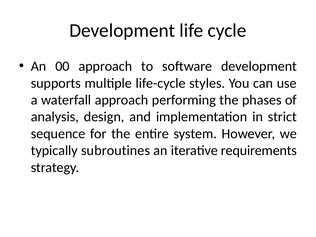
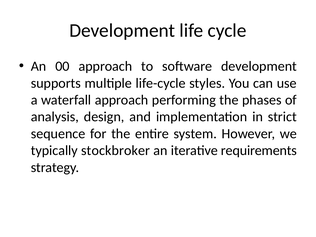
subroutines: subroutines -> stockbroker
